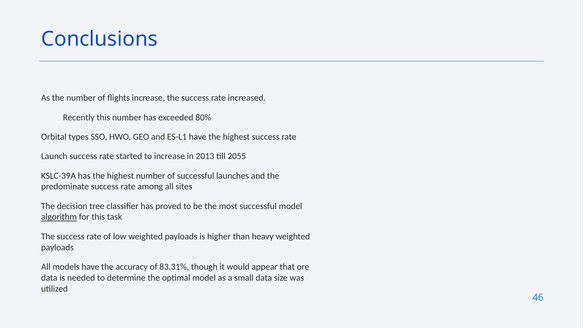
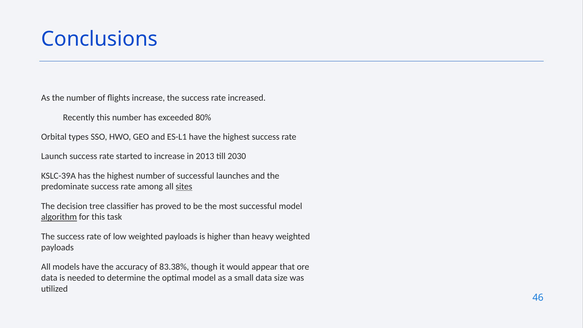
2055: 2055 -> 2030
sites underline: none -> present
83.31%: 83.31% -> 83.38%
